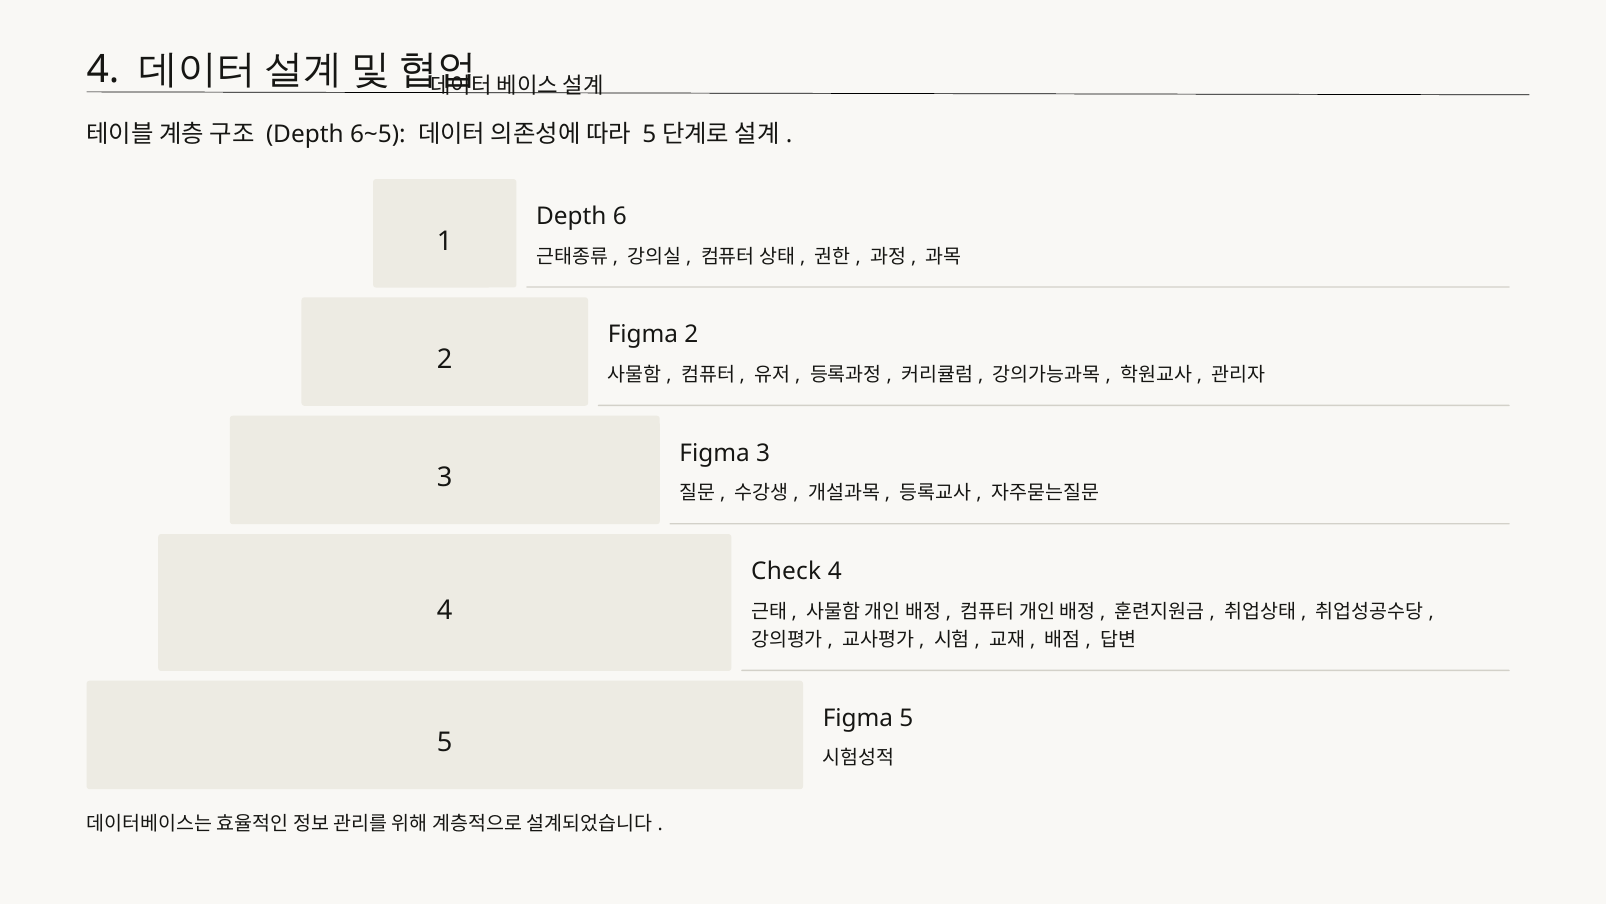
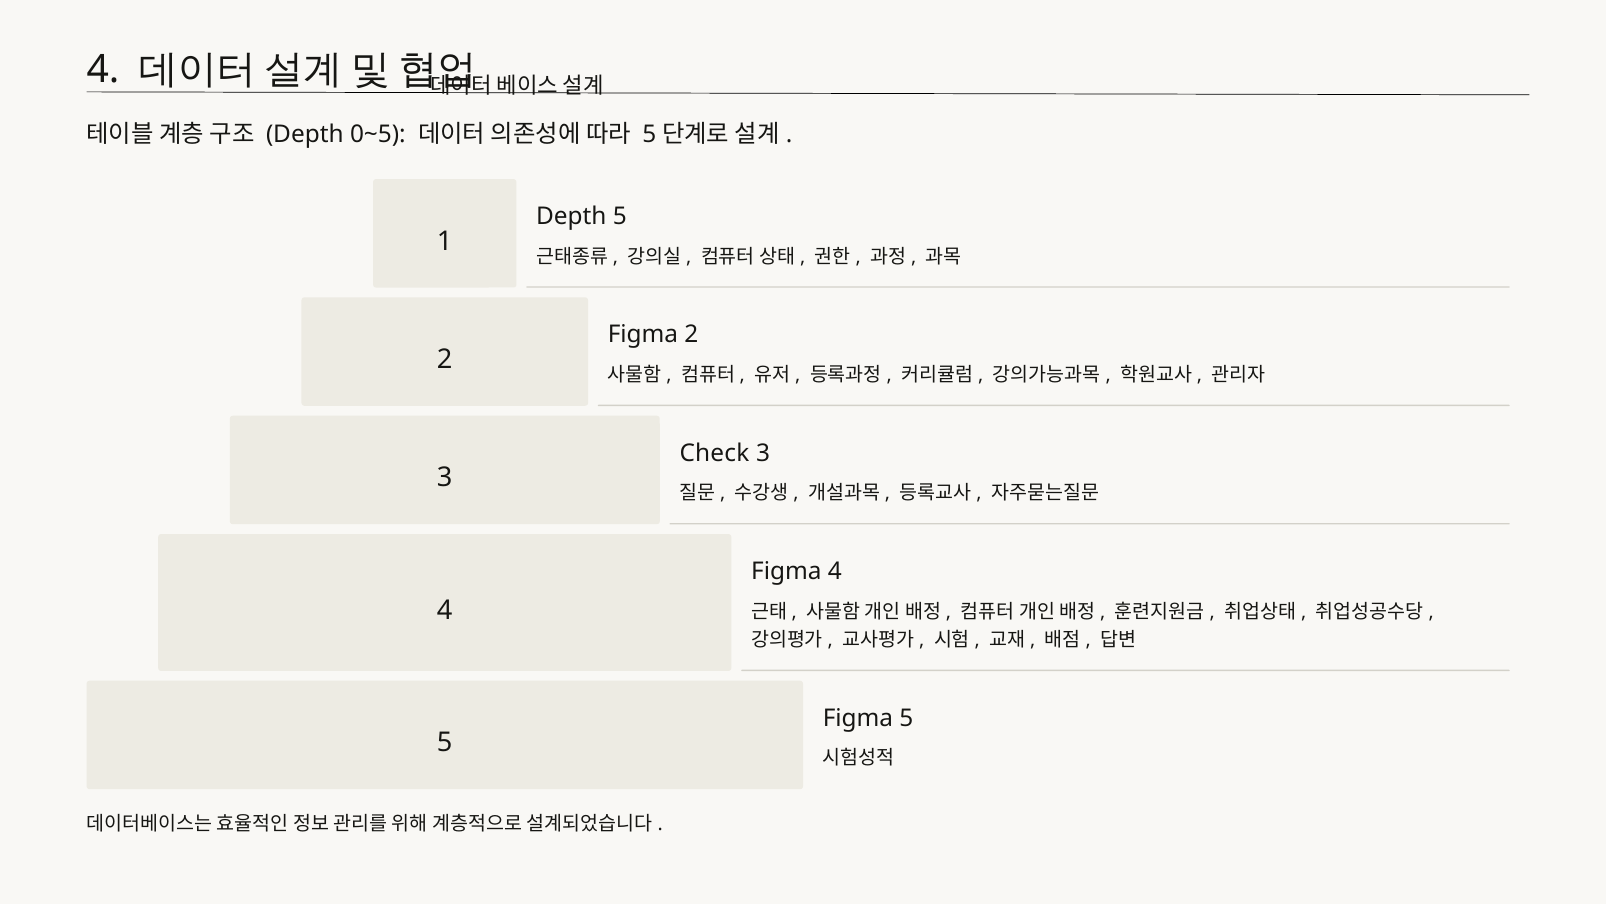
6~5: 6~5 -> 0~5
Depth 6: 6 -> 5
Figma at (715, 453): Figma -> Check
Check at (786, 571): Check -> Figma
